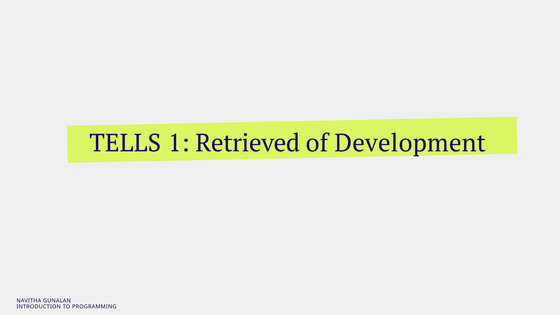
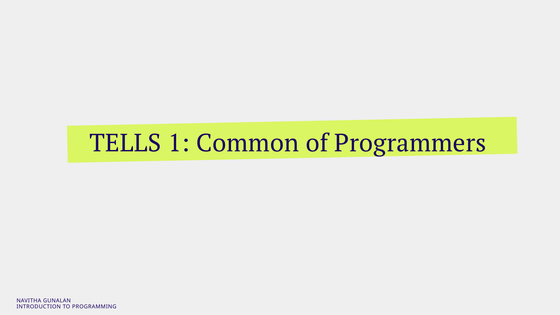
Retrieved: Retrieved -> Common
Development: Development -> Programmers
